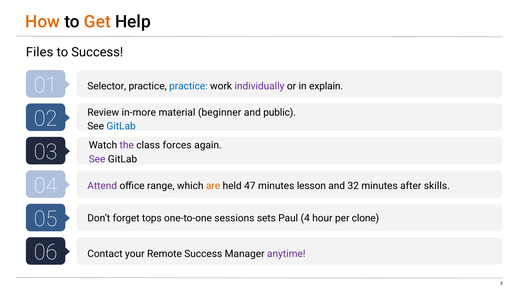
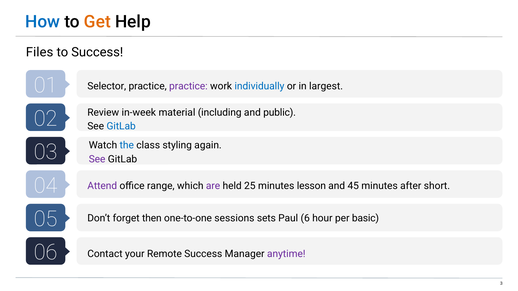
How colour: orange -> blue
practice at (188, 86) colour: blue -> purple
individually colour: purple -> blue
explain: explain -> largest
in-more: in-more -> in-week
beginner: beginner -> including
the colour: purple -> blue
forces: forces -> styling
are colour: orange -> purple
47: 47 -> 25
32: 32 -> 45
skills: skills -> short
tops: tops -> then
4: 4 -> 6
clone: clone -> basic
